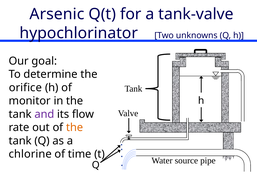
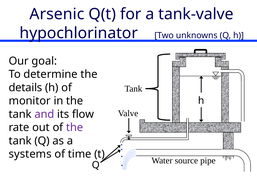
orifice: orifice -> details
the at (75, 127) colour: orange -> purple
chlorine: chlorine -> systems
